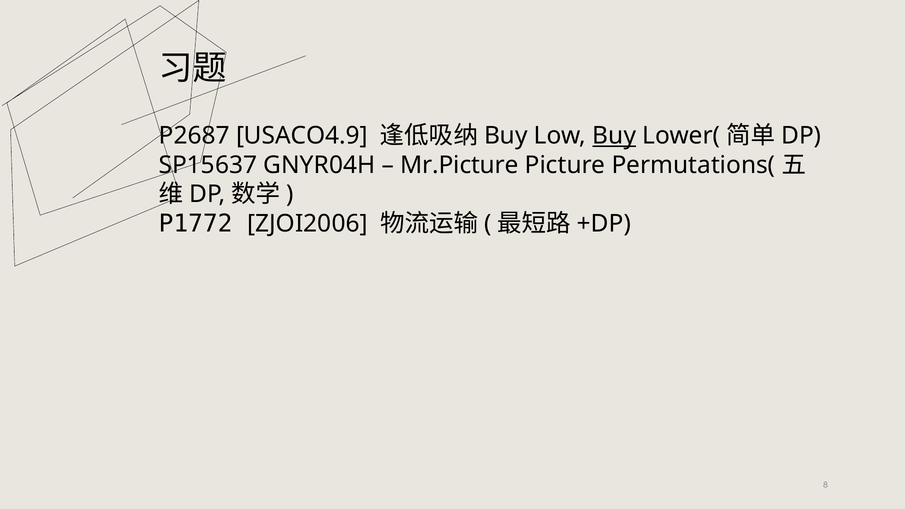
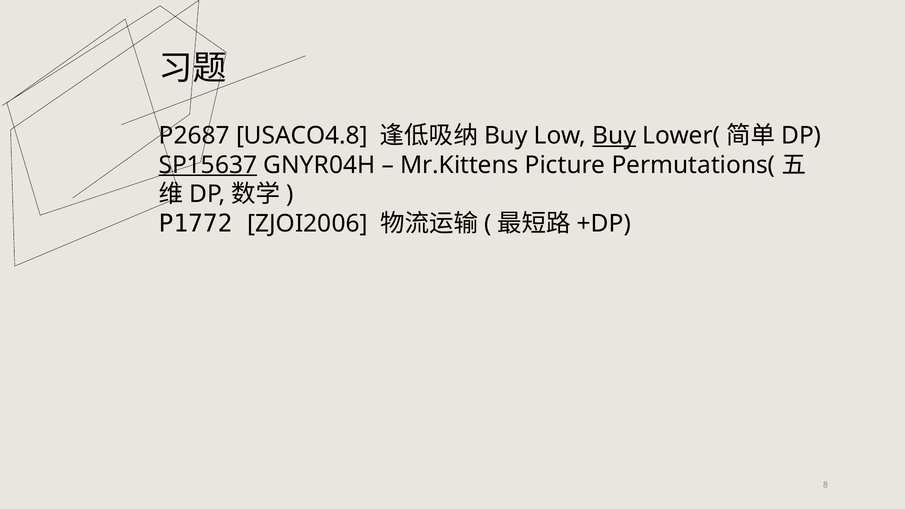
USACO4.9: USACO4.9 -> USACO4.8
SP15637 underline: none -> present
Mr.Picture: Mr.Picture -> Mr.Kittens
